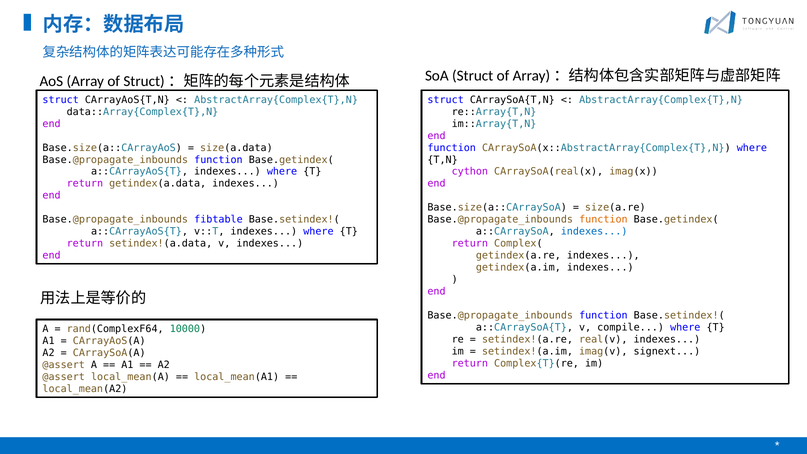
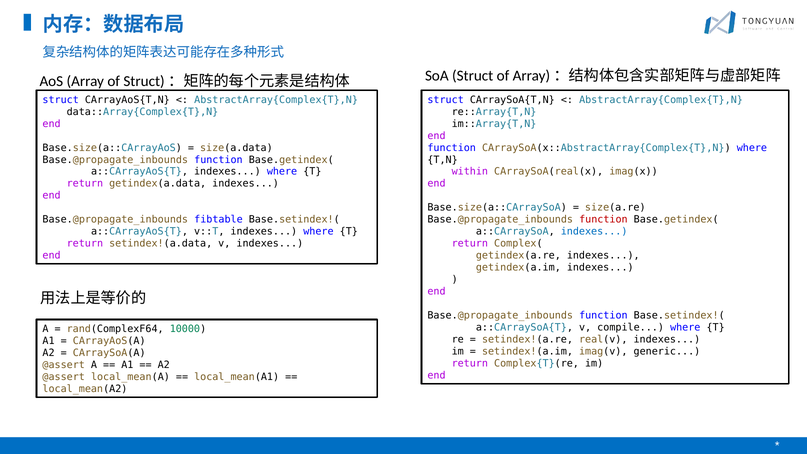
cython: cython -> within
function at (603, 220) colour: orange -> red
signext: signext -> generic
